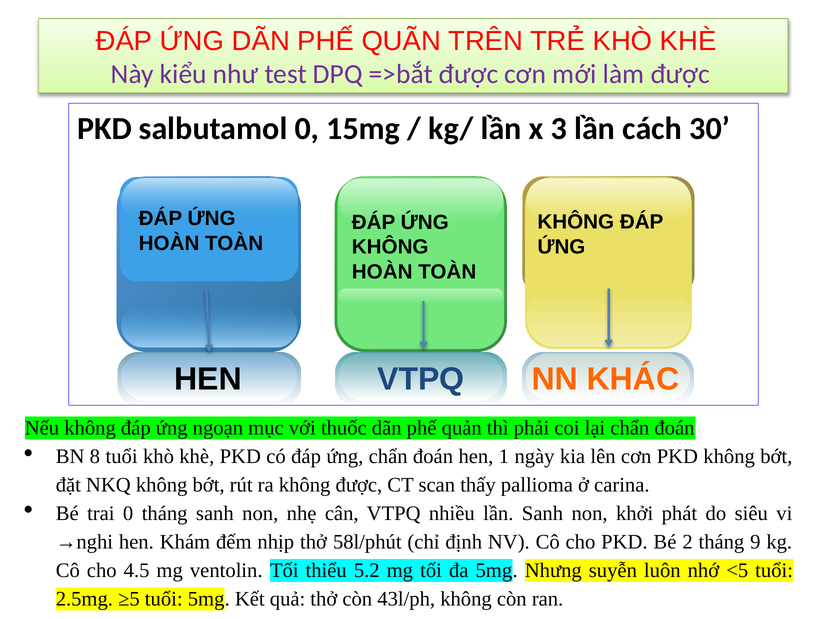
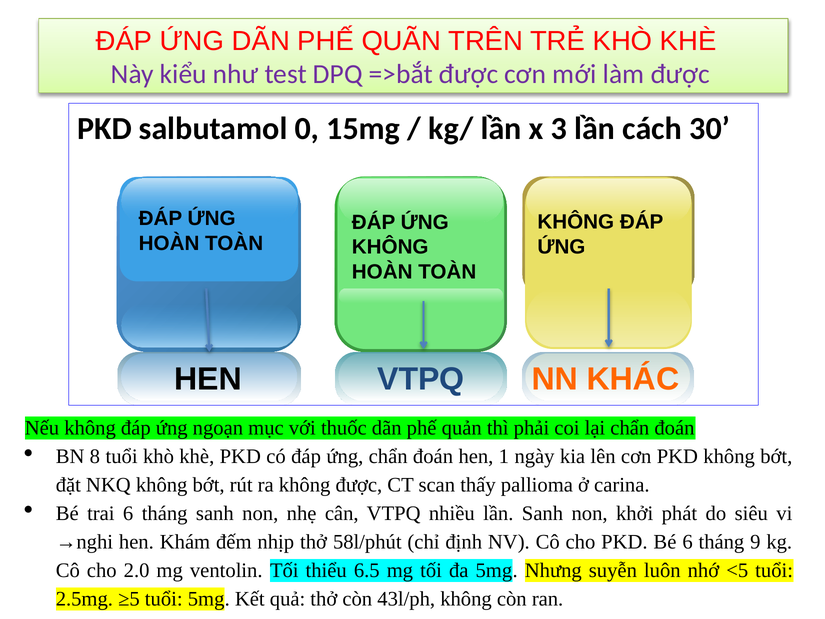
trai 0: 0 -> 6
Bé 2: 2 -> 6
4.5: 4.5 -> 2.0
5.2: 5.2 -> 6.5
